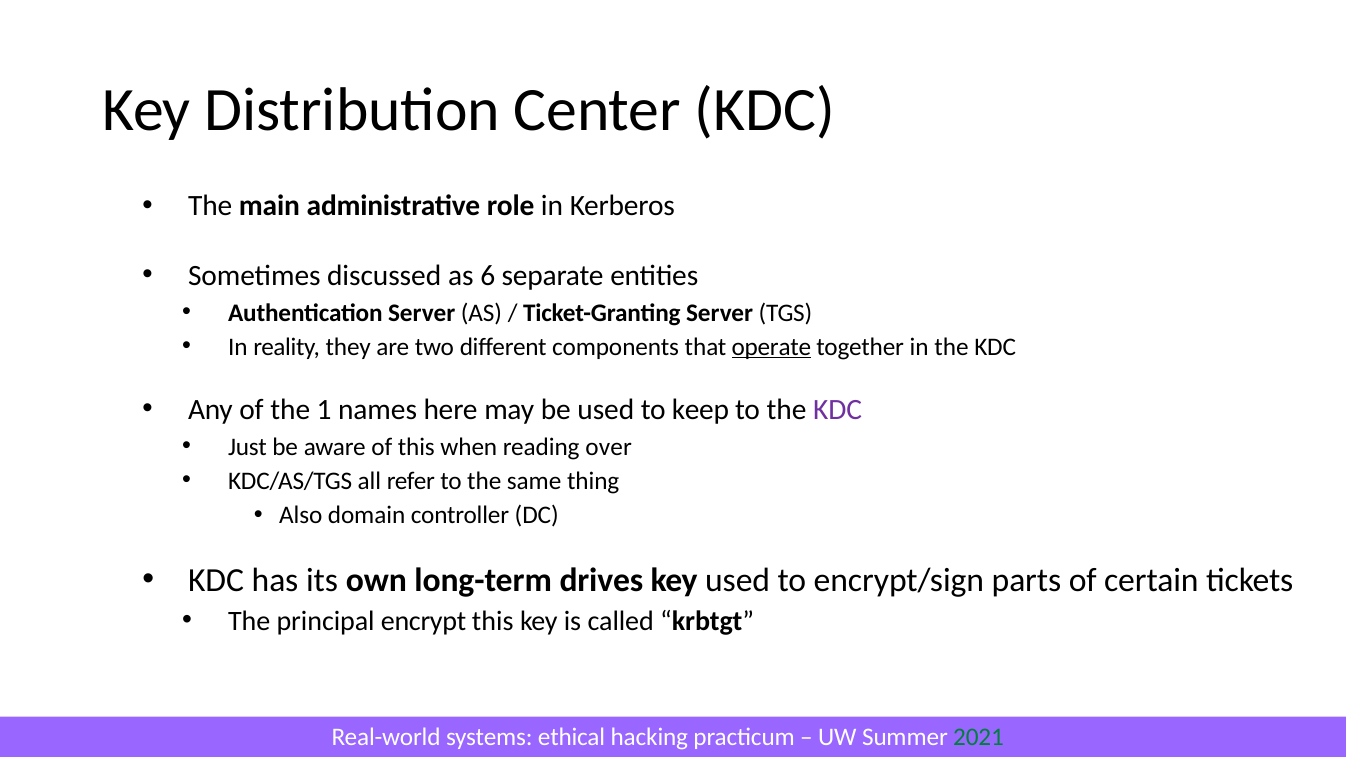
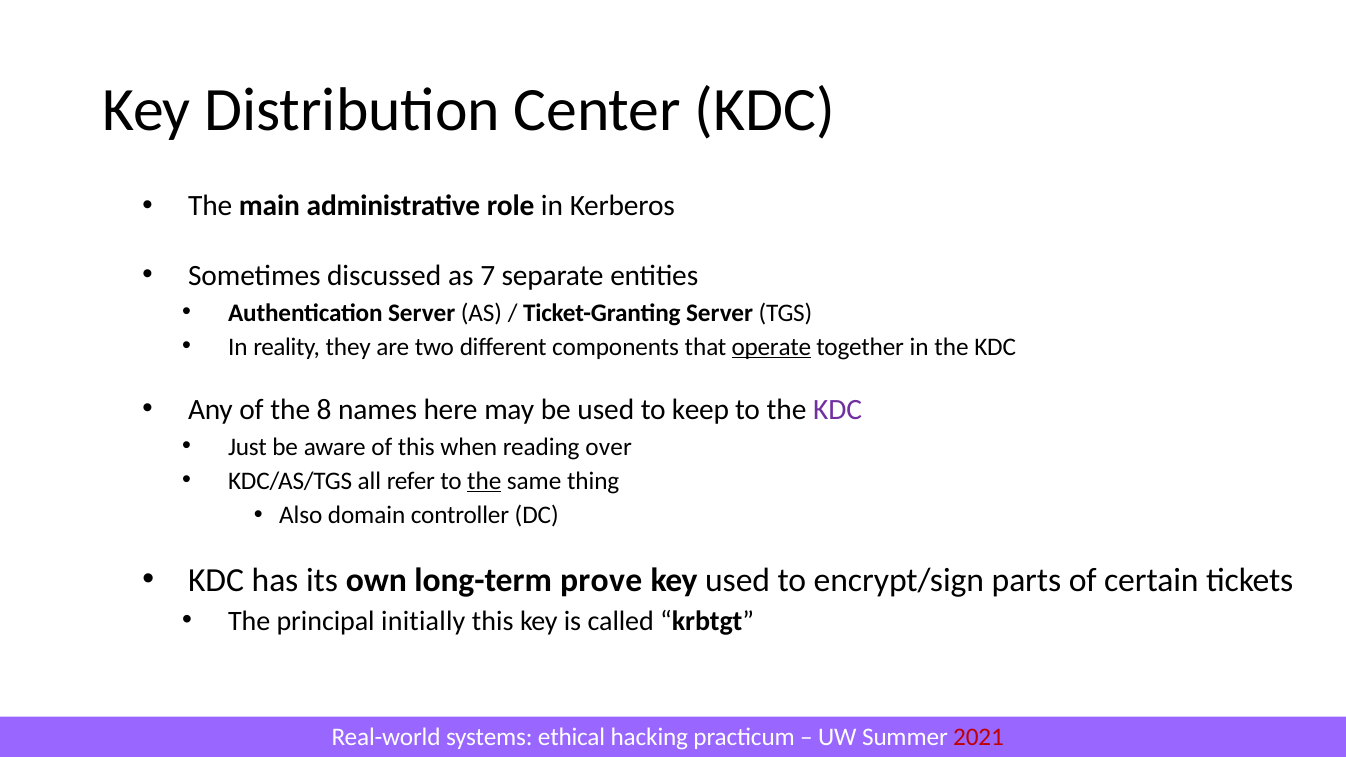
6: 6 -> 7
1: 1 -> 8
the at (484, 481) underline: none -> present
drives: drives -> prove
encrypt: encrypt -> initially
2021 colour: green -> red
